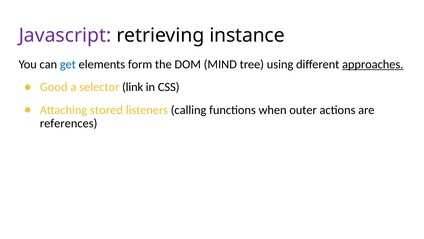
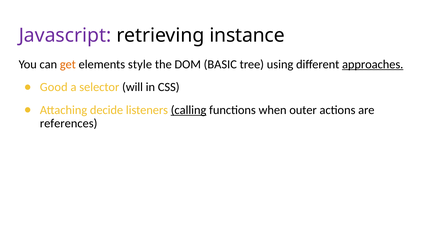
get colour: blue -> orange
form: form -> style
MIND: MIND -> BASIC
link: link -> will
stored: stored -> decide
calling underline: none -> present
